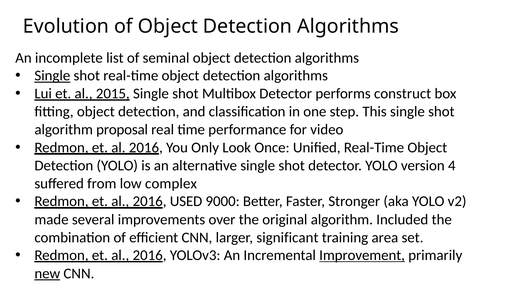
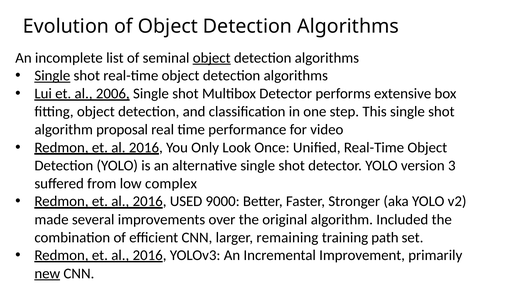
object at (212, 58) underline: none -> present
2015: 2015 -> 2006
construct: construct -> extensive
4: 4 -> 3
significant: significant -> remaining
area: area -> path
Improvement underline: present -> none
